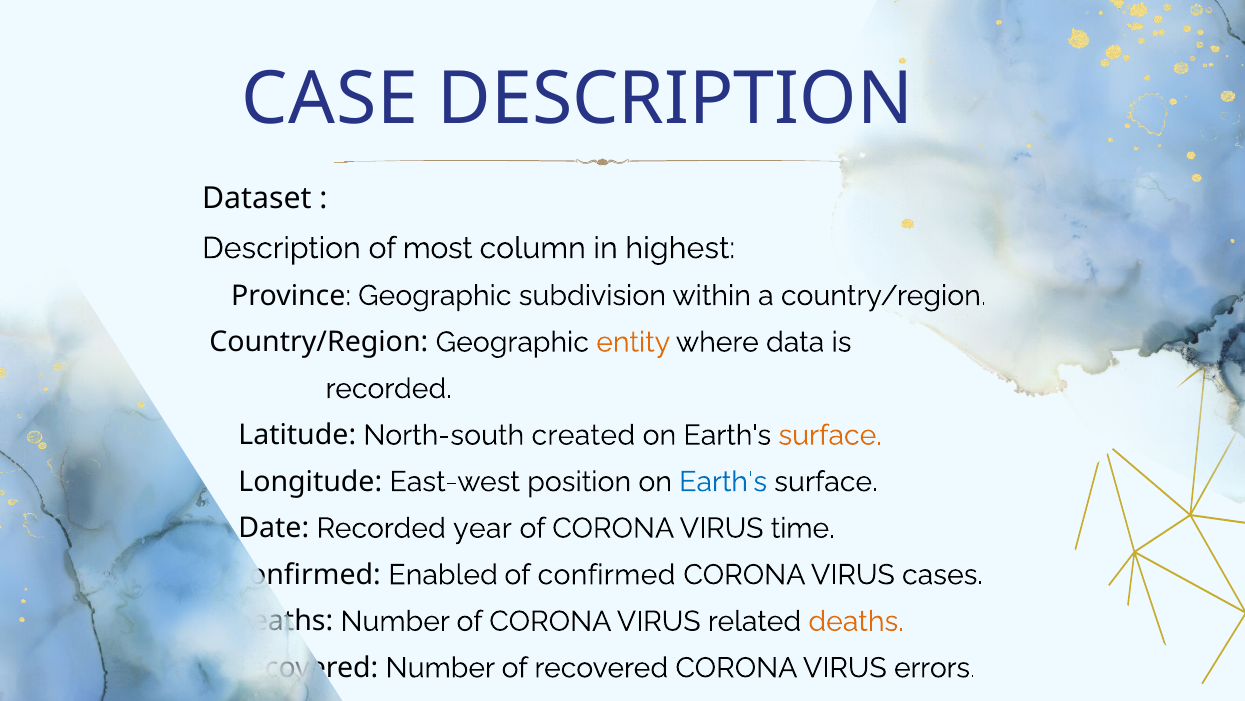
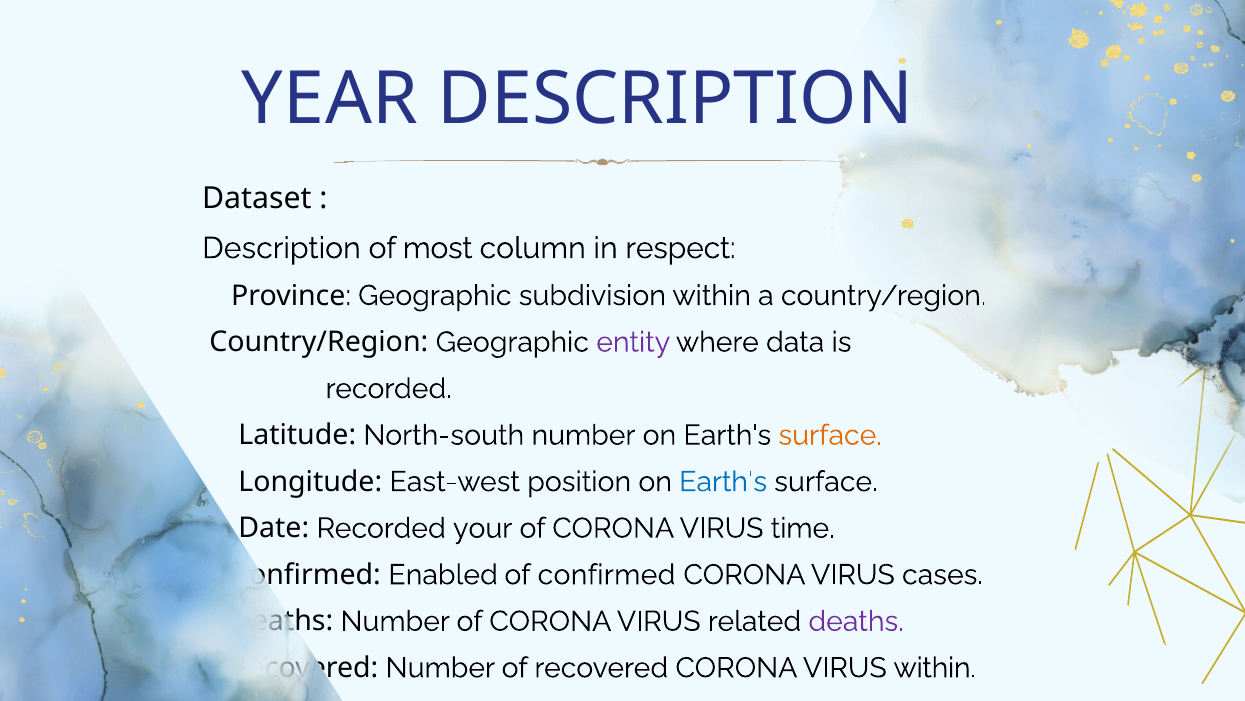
CASE: CASE -> YEAR
highest: highest -> respect
entity colour: orange -> purple
North-south created: created -> number
year: year -> your
deaths at (856, 621) colour: orange -> purple
VIRUS errors: errors -> within
